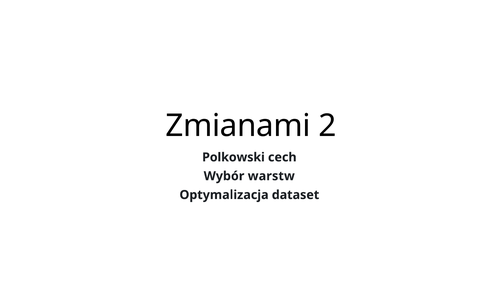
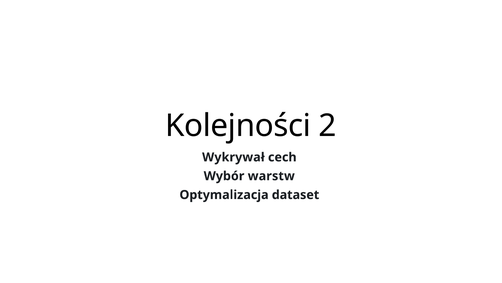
Zmianami: Zmianami -> Kolejności
Polkowski: Polkowski -> Wykrywał
